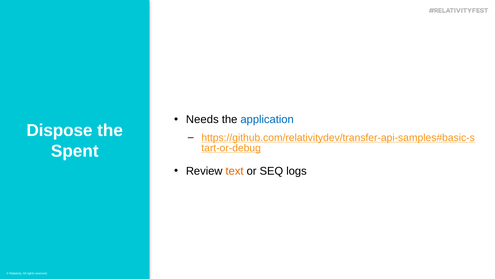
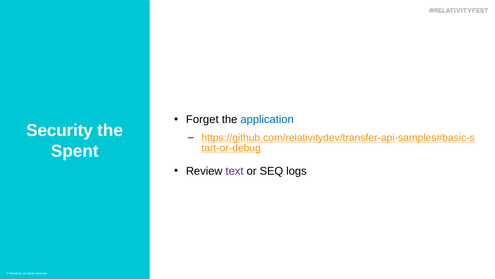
Needs: Needs -> Forget
Dispose: Dispose -> Security
text colour: orange -> purple
